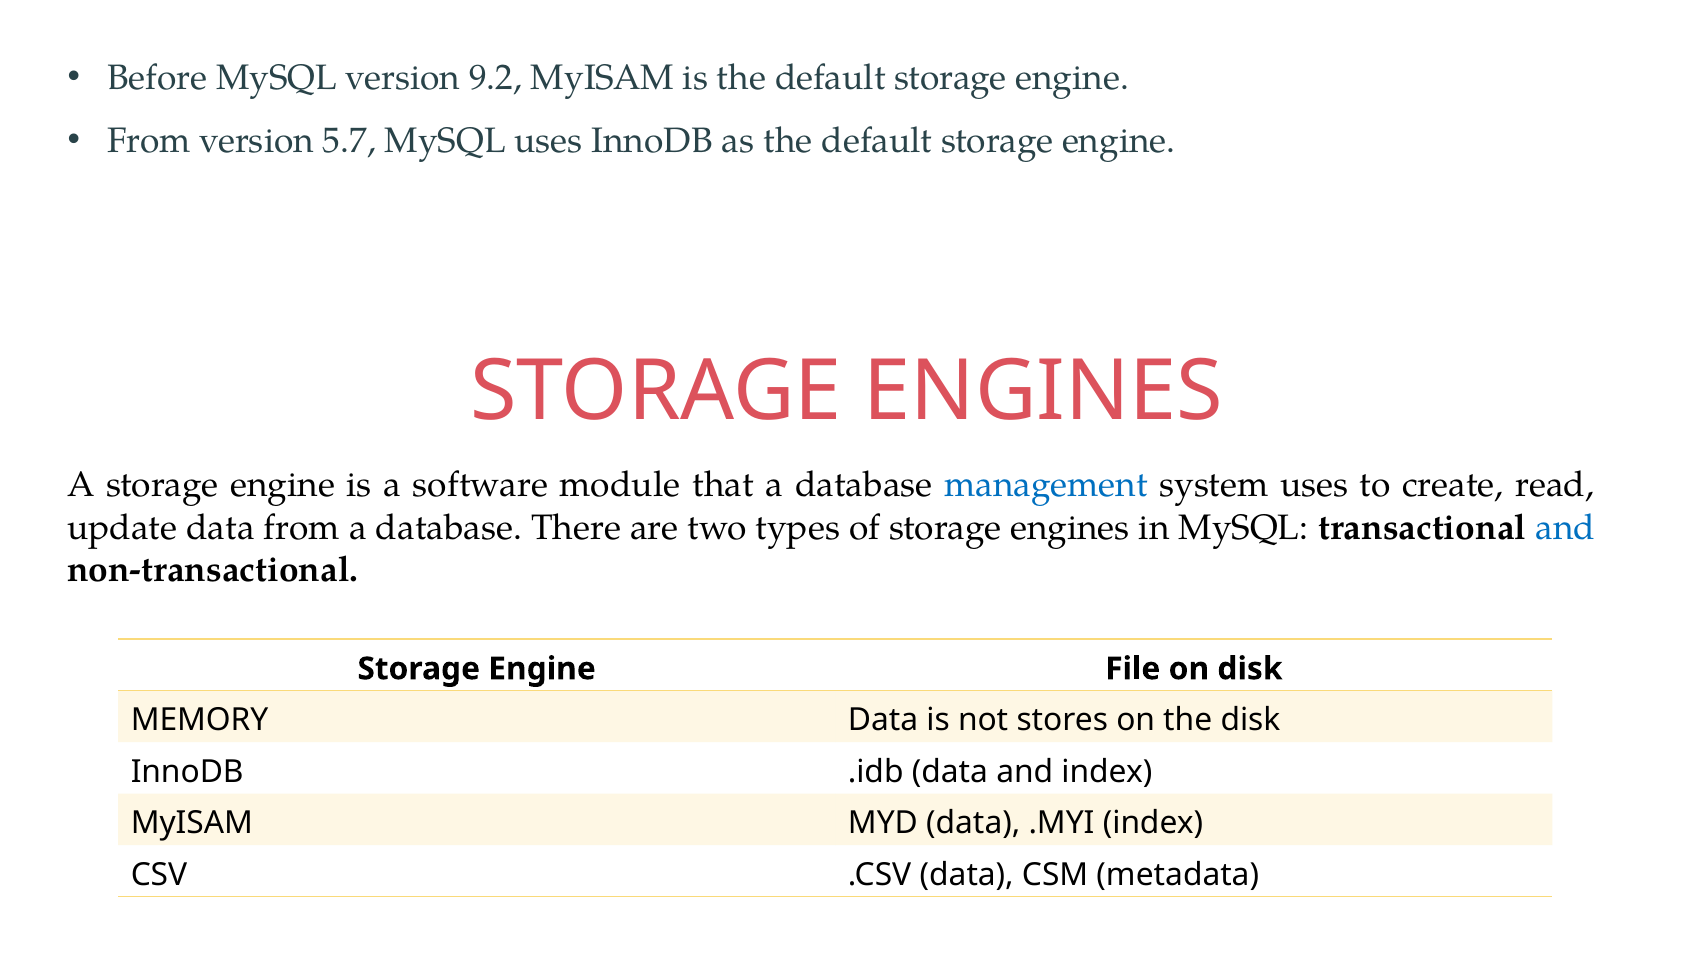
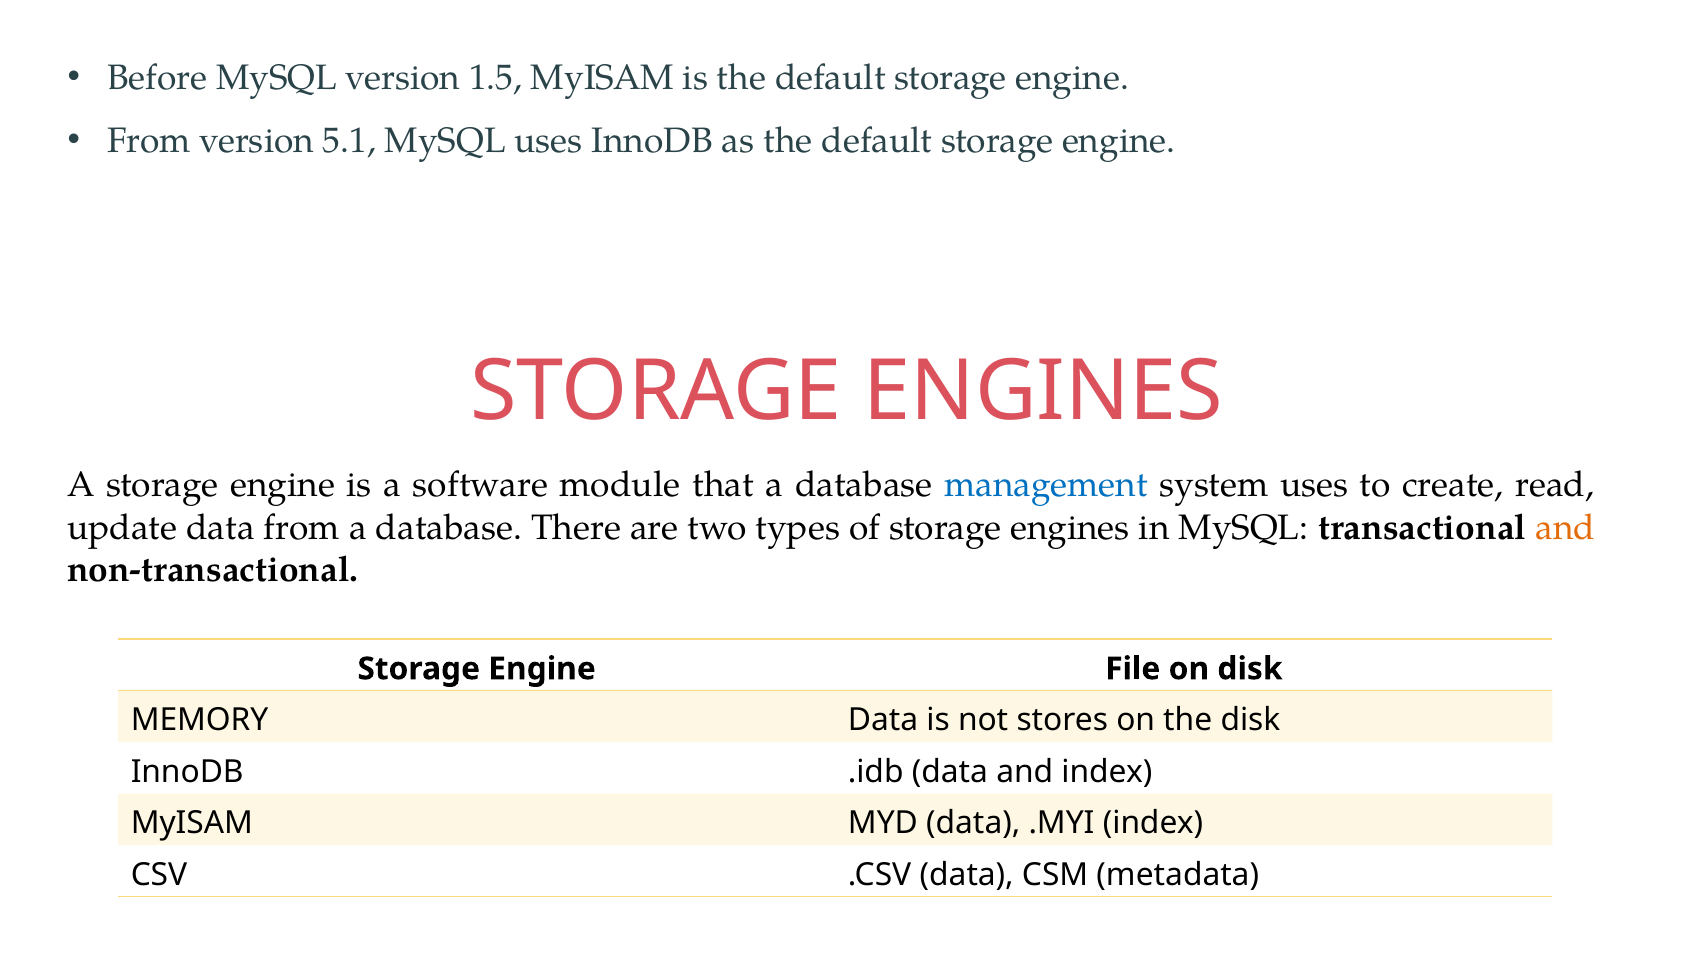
9.2: 9.2 -> 1.5
5.7: 5.7 -> 5.1
and at (1565, 528) colour: blue -> orange
